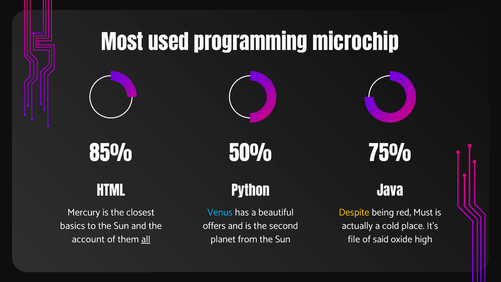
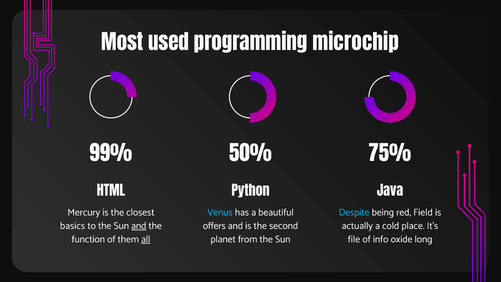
85%: 85% -> 99%
Despite colour: yellow -> light blue
Must: Must -> Field
and at (139, 226) underline: none -> present
account: account -> function
said: said -> info
high: high -> long
